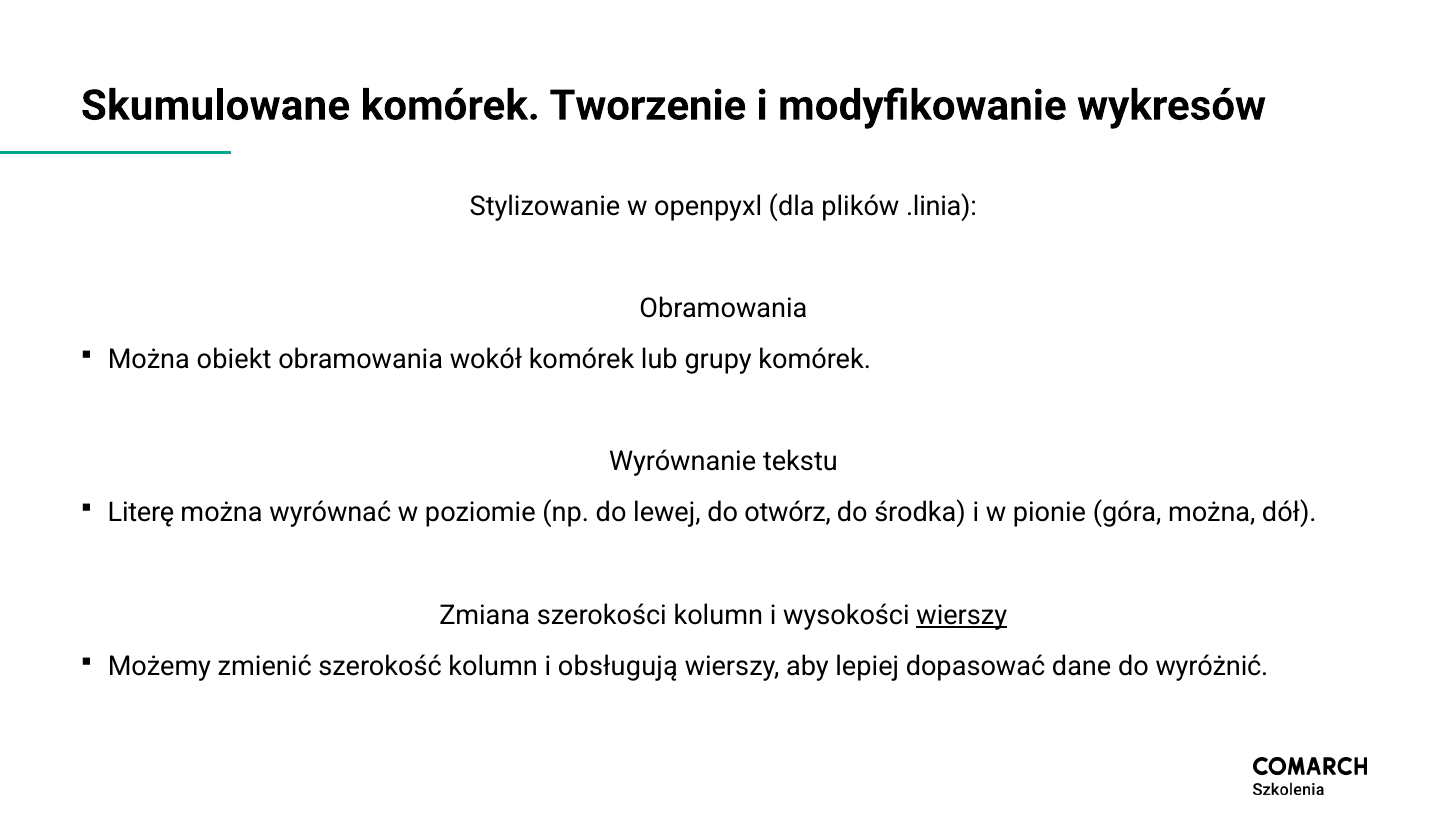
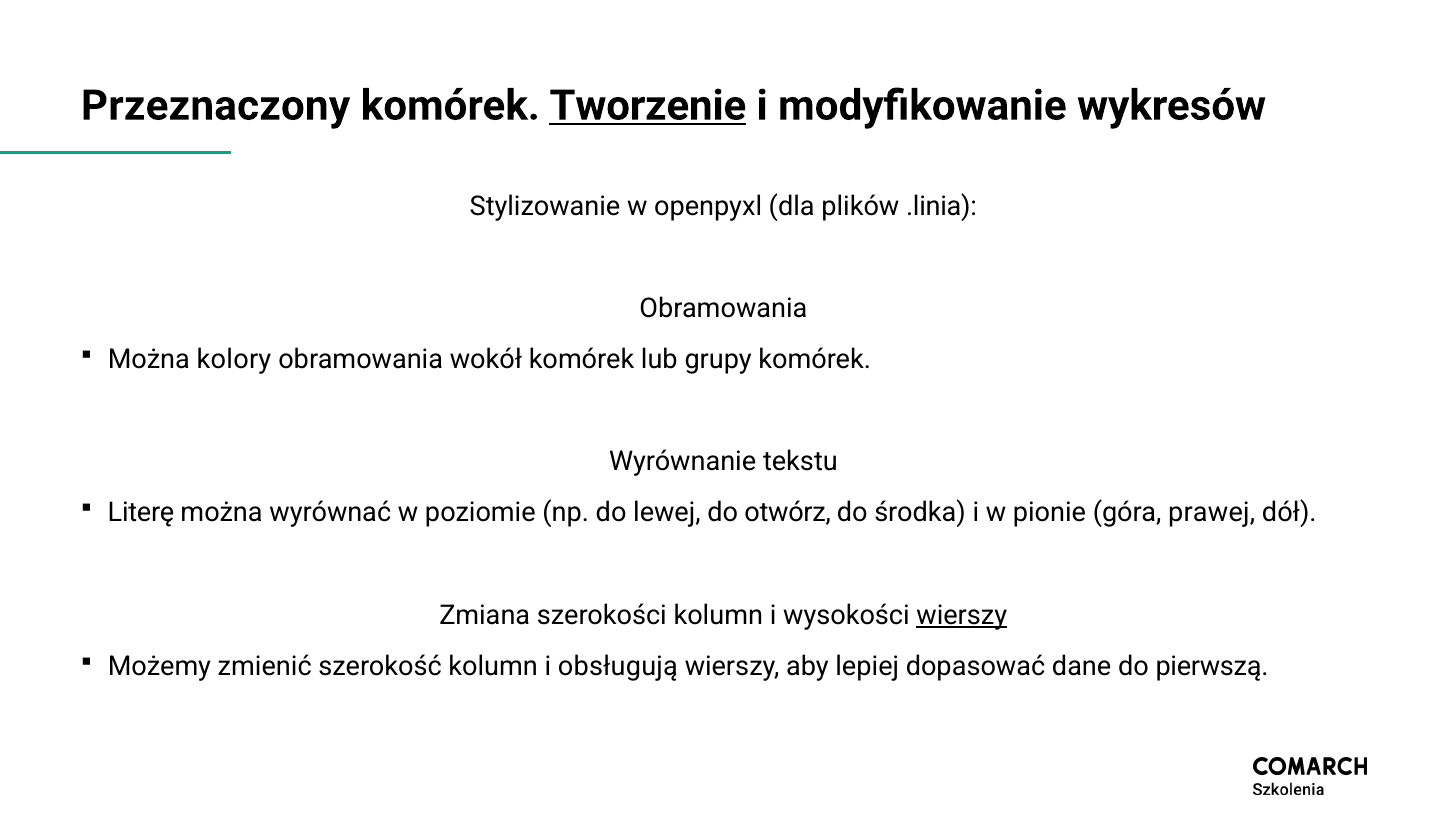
Skumulowane: Skumulowane -> Przeznaczony
Tworzenie underline: none -> present
obiekt: obiekt -> kolory
góra można: można -> prawej
wyróżnić: wyróżnić -> pierwszą
